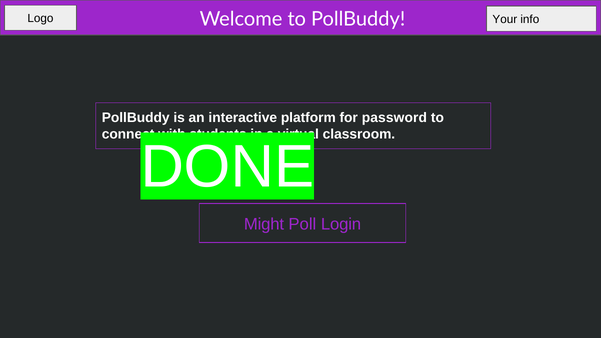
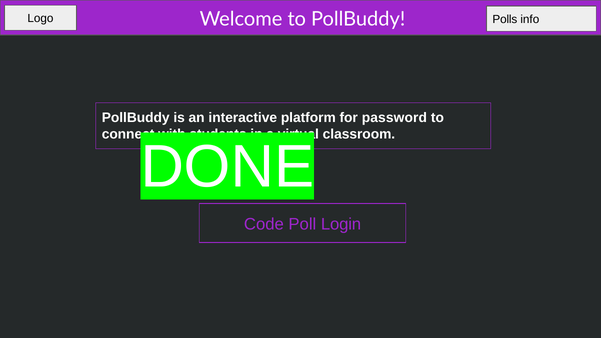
Your: Your -> Polls
Might: Might -> Code
